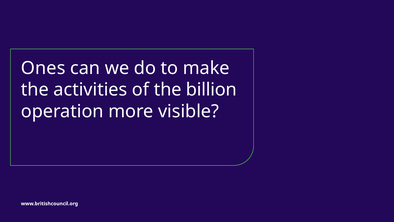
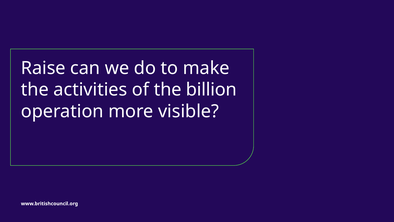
Ones: Ones -> Raise
